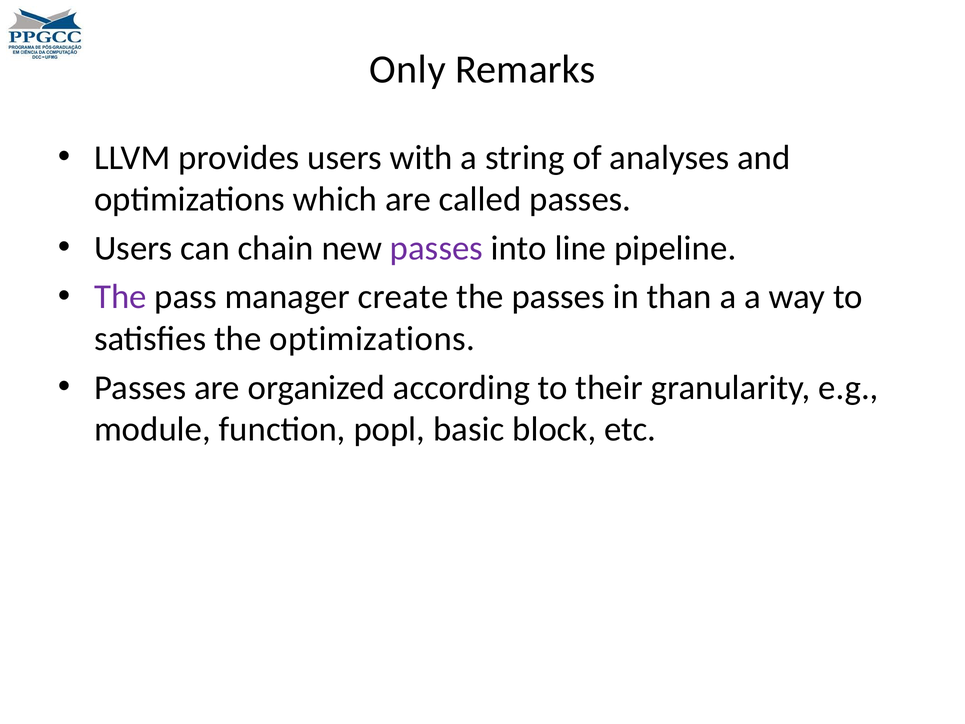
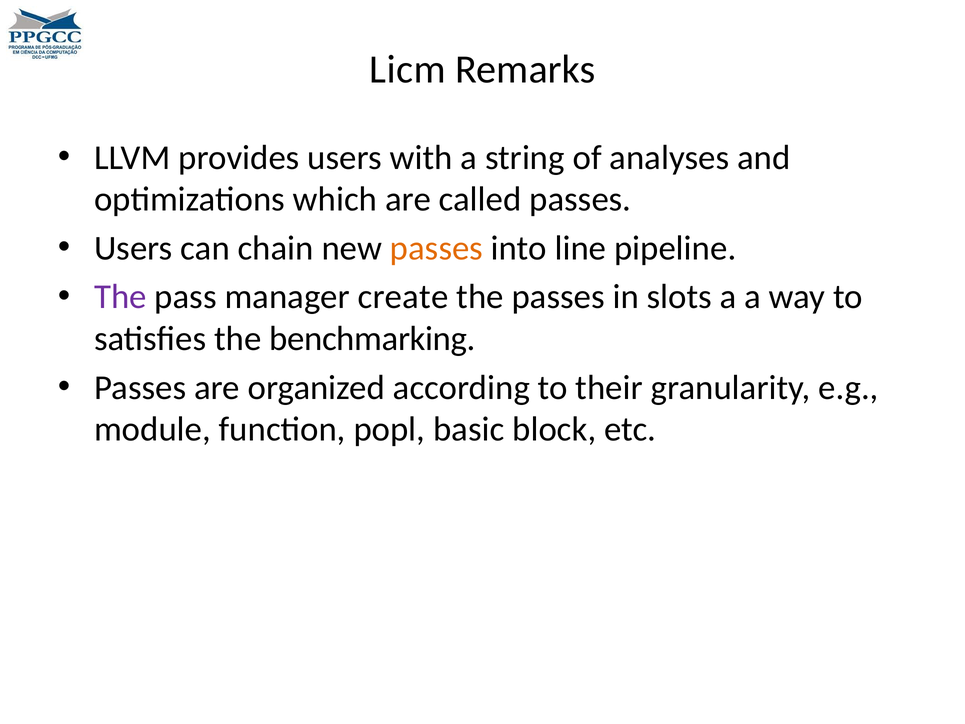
Only: Only -> Licm
passes at (436, 248) colour: purple -> orange
than: than -> slots
the optimizations: optimizations -> benchmarking
